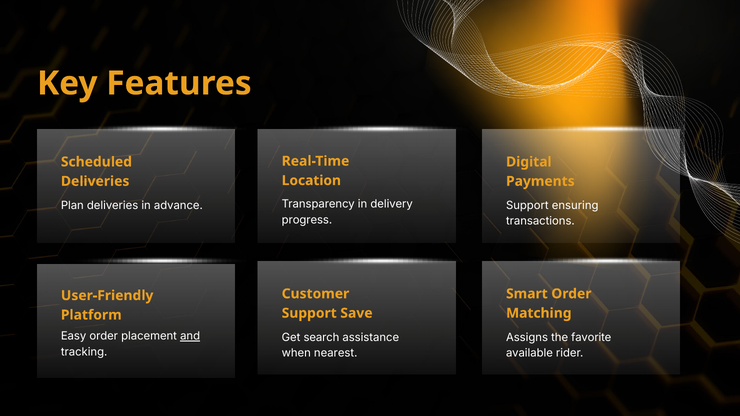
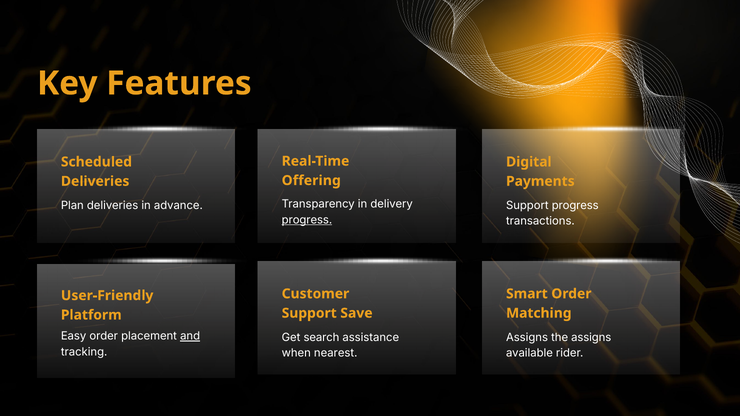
Location: Location -> Offering
Support ensuring: ensuring -> progress
progress at (307, 220) underline: none -> present
the favorite: favorite -> assigns
